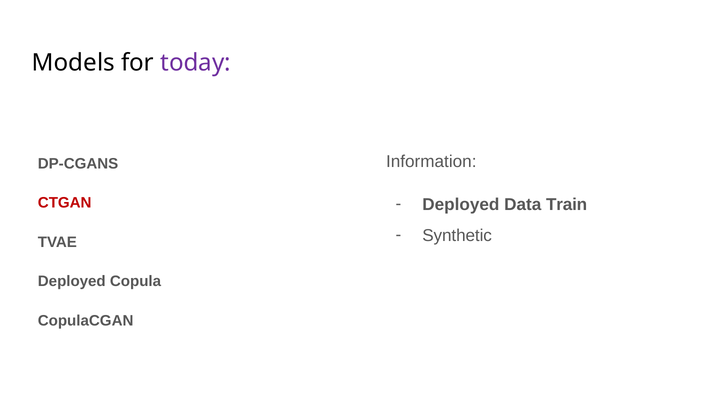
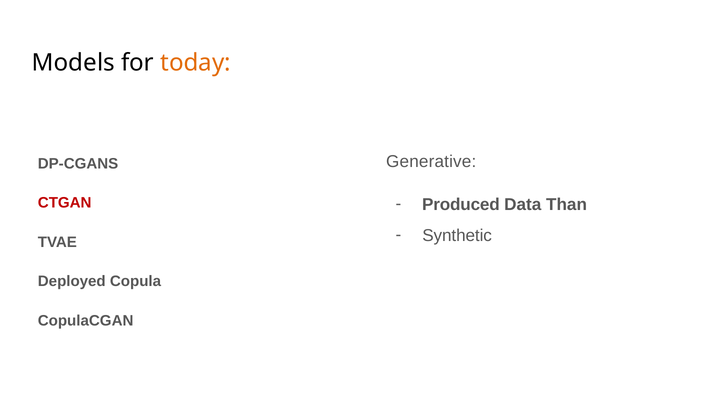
today colour: purple -> orange
Information: Information -> Generative
Deployed at (461, 205): Deployed -> Produced
Train: Train -> Than
